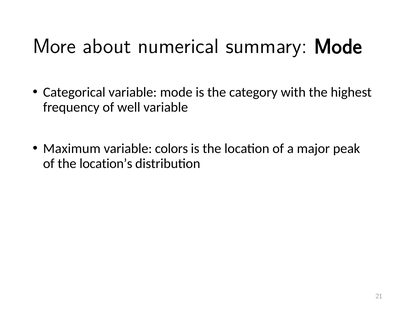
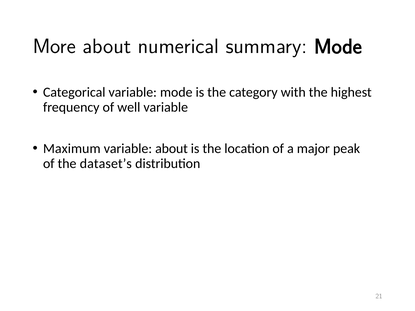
variable colors: colors -> about
location’s: location’s -> dataset’s
